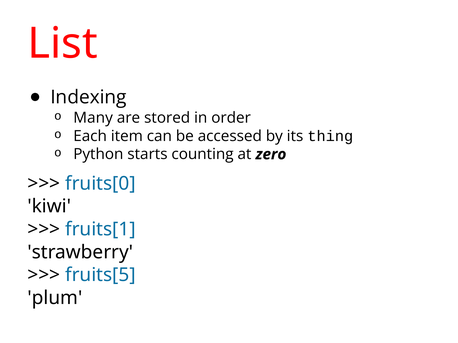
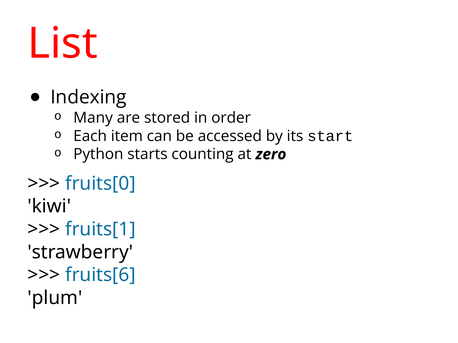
thing: thing -> start
fruits[5: fruits[5 -> fruits[6
